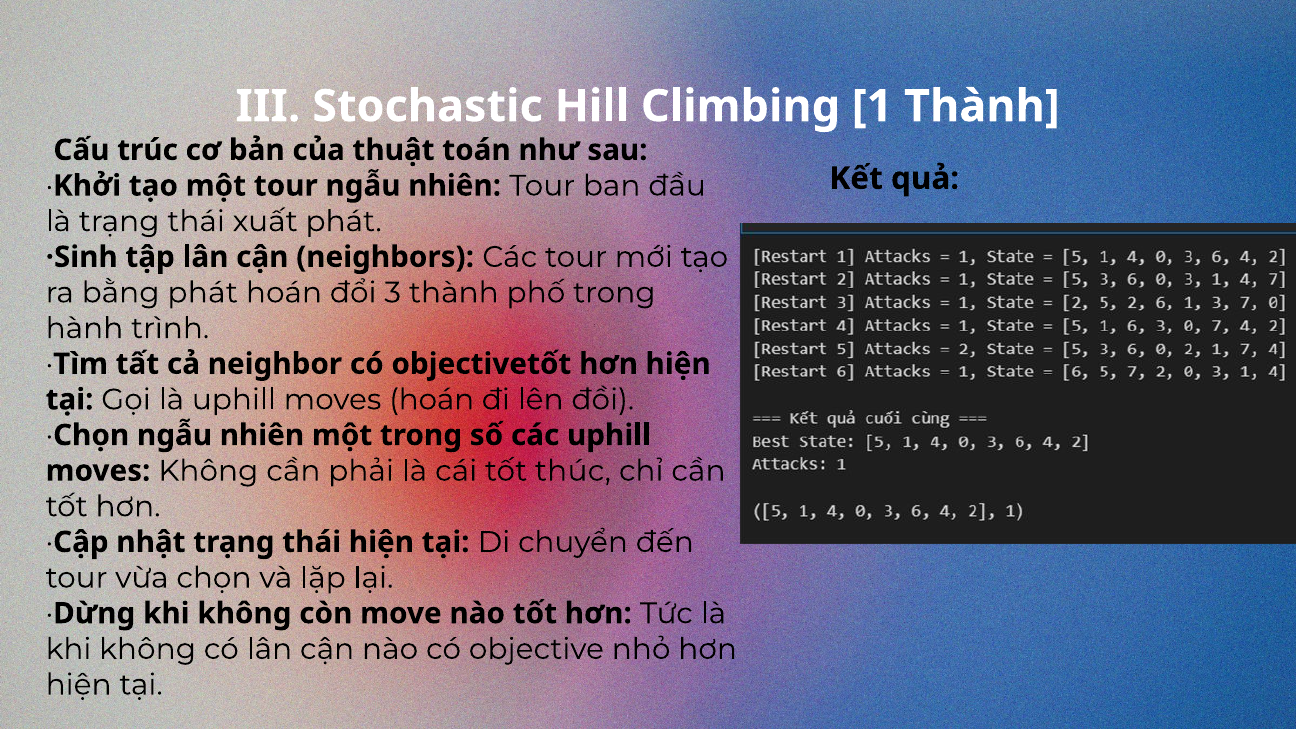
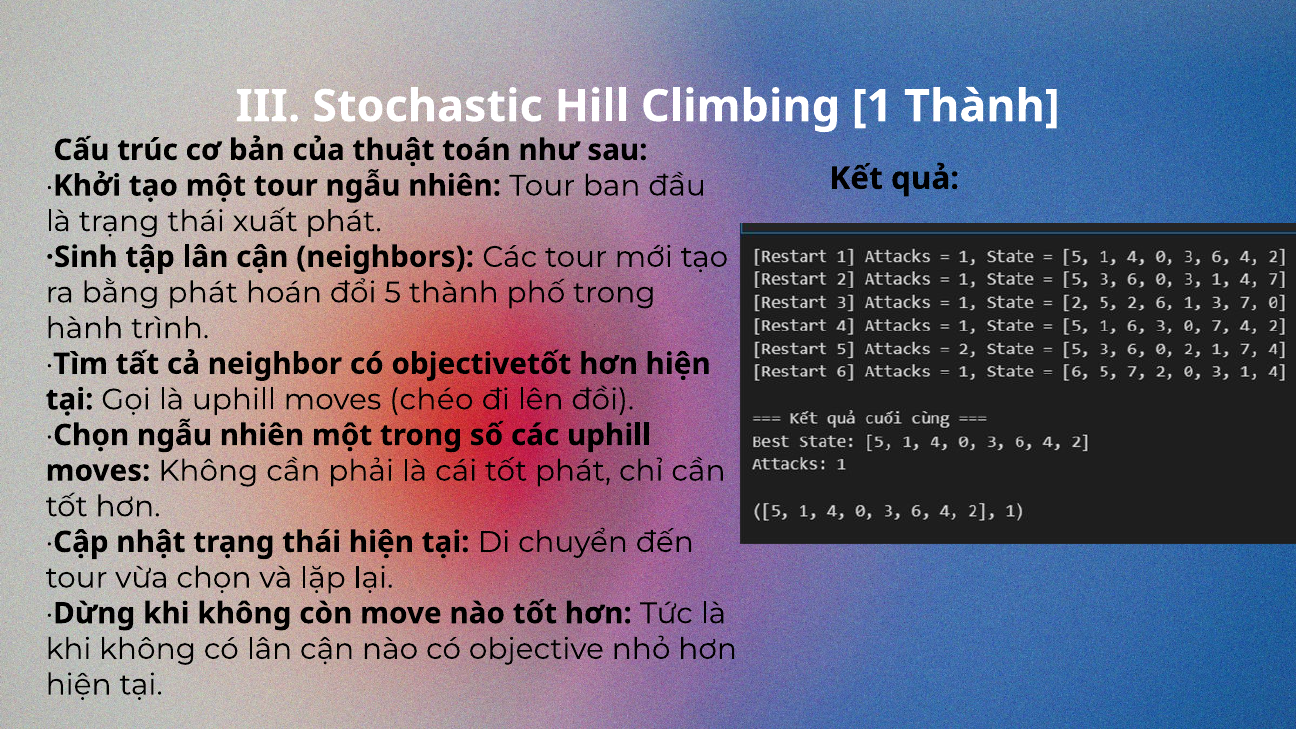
3: 3 -> 5
moves hoán: hoán -> chéo
tốt thúc: thúc -> phát
